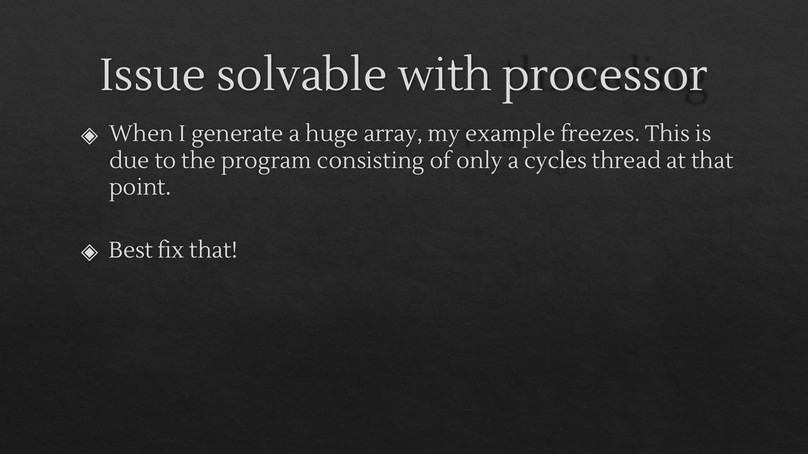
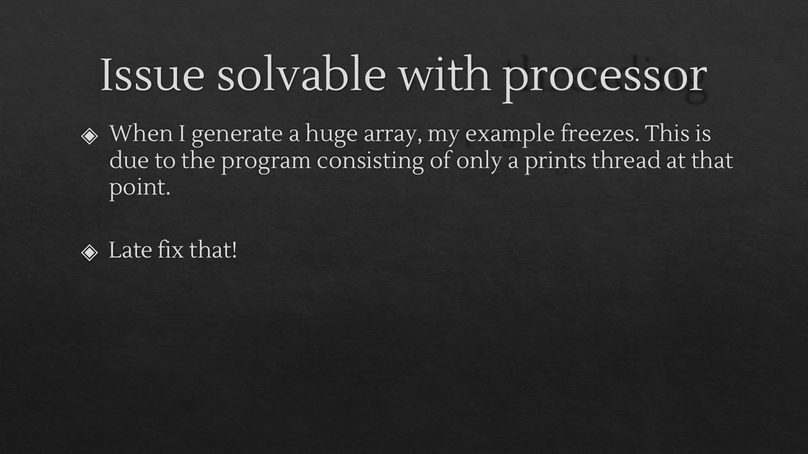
cycles: cycles -> prints
Best: Best -> Late
